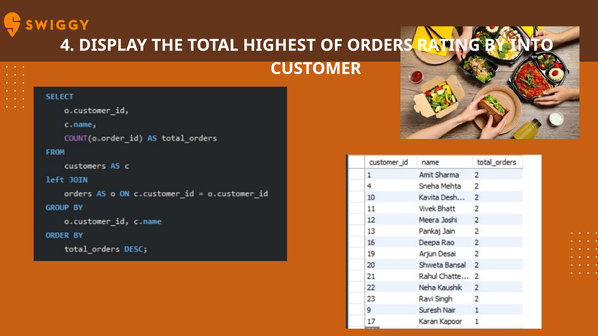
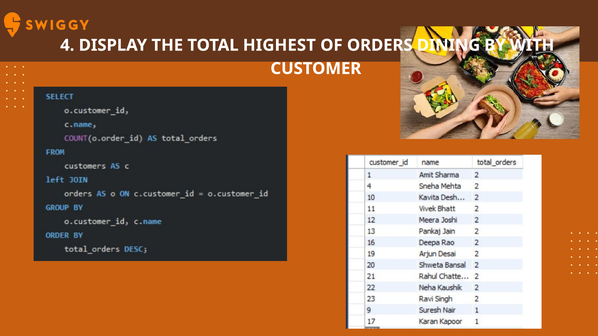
RATING: RATING -> DINING
INTO: INTO -> WITH
